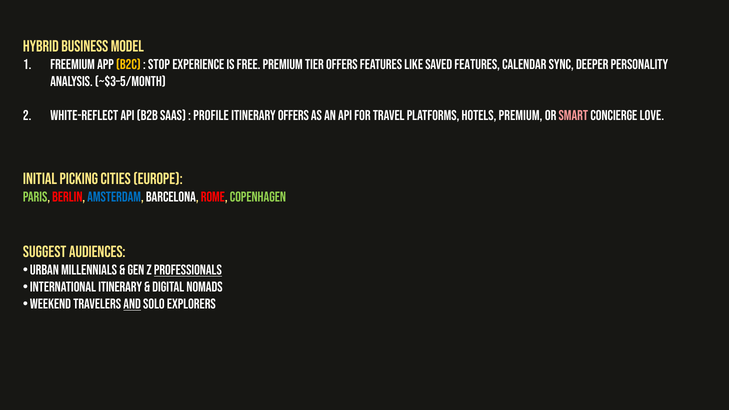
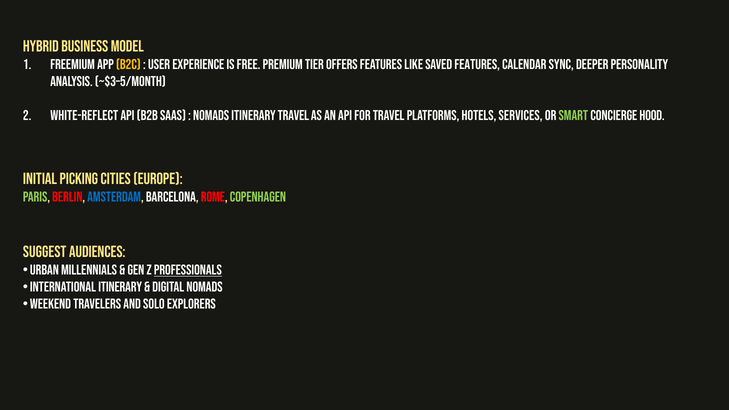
Stop: Stop -> User
Profile at (211, 116): Profile -> Nomads
itinerary offers: offers -> travel
hotels premium: premium -> services
smart colour: pink -> light green
love: love -> hood
and underline: present -> none
